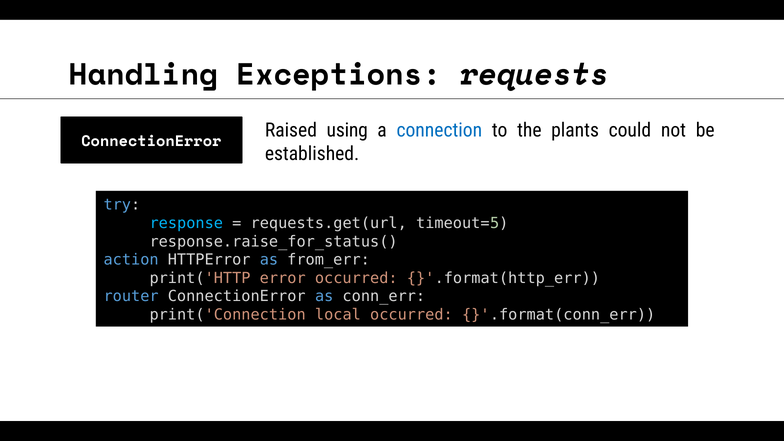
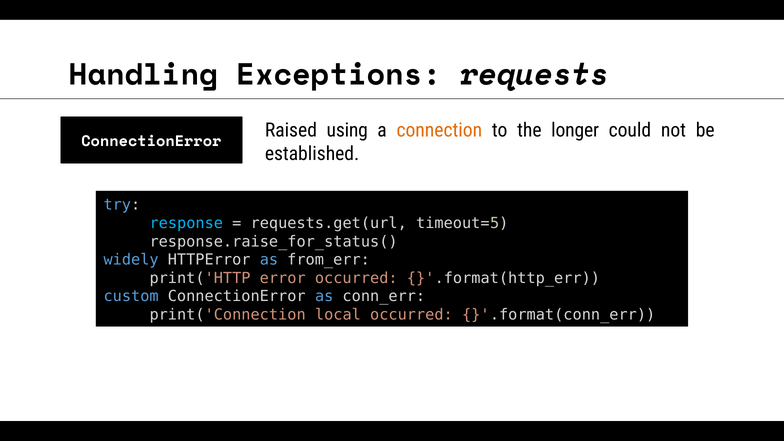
connection colour: blue -> orange
plants: plants -> longer
action: action -> widely
router: router -> custom
